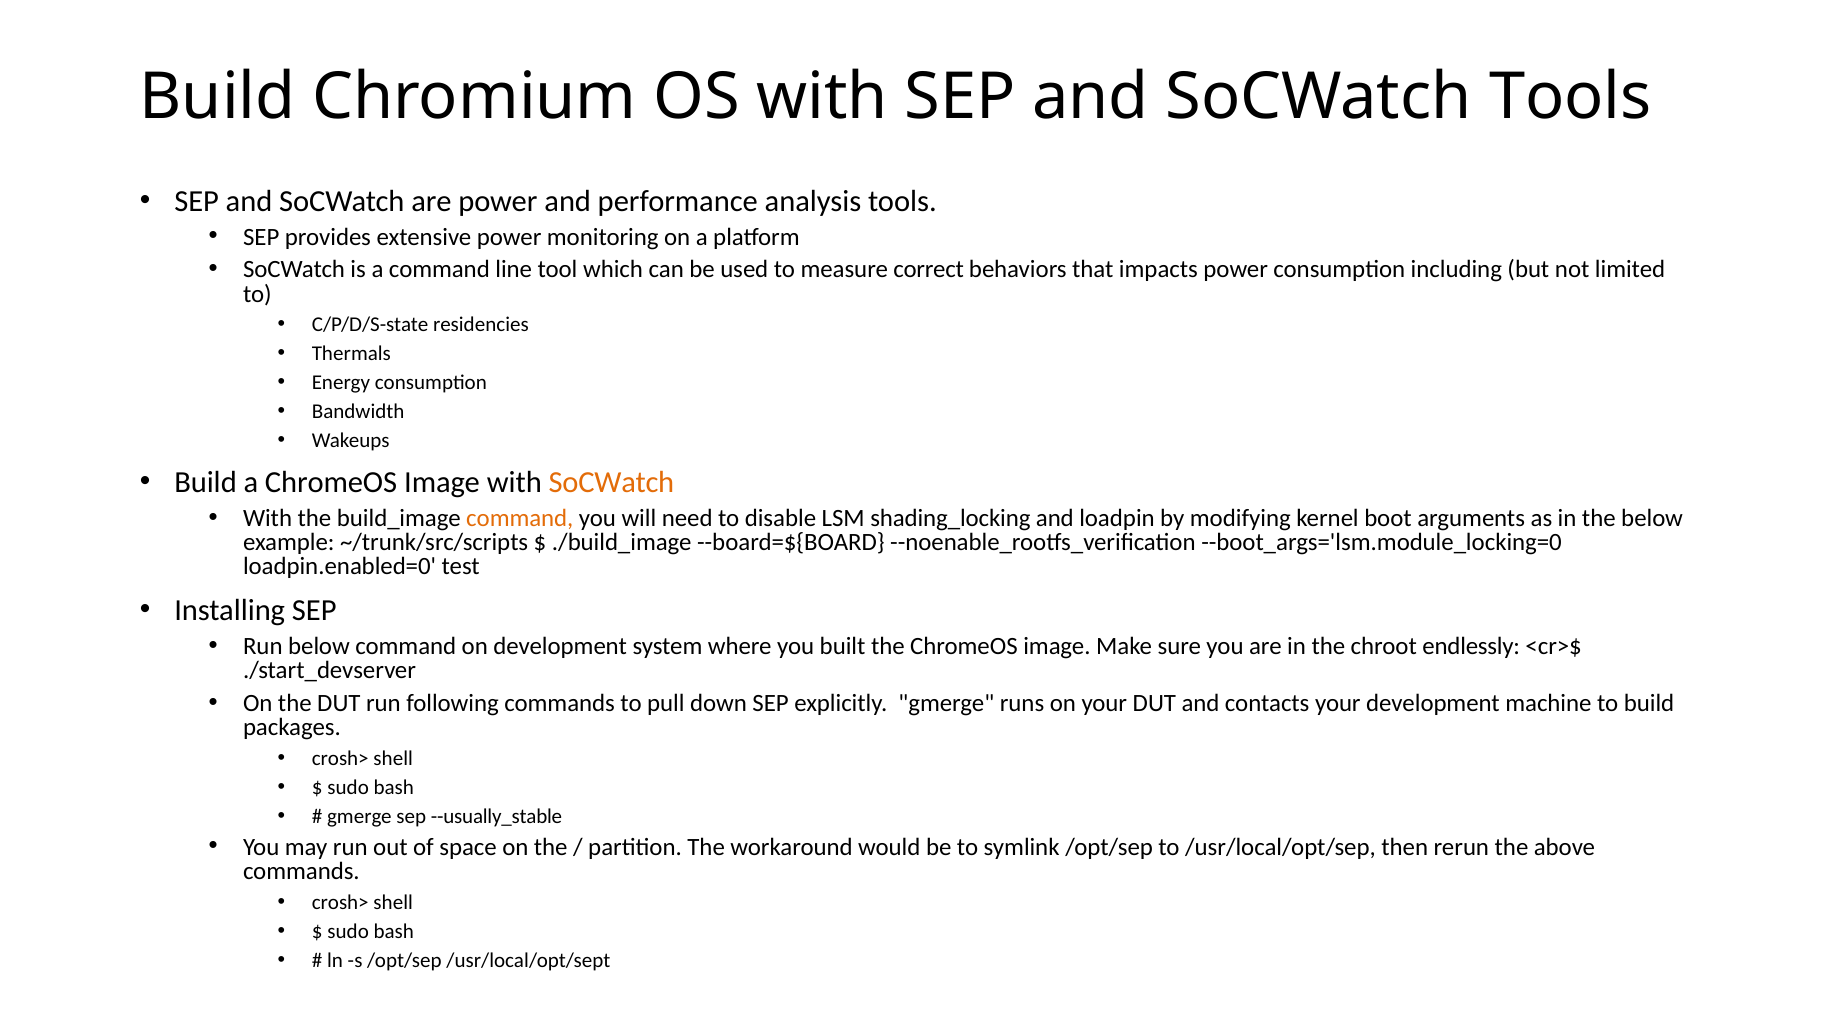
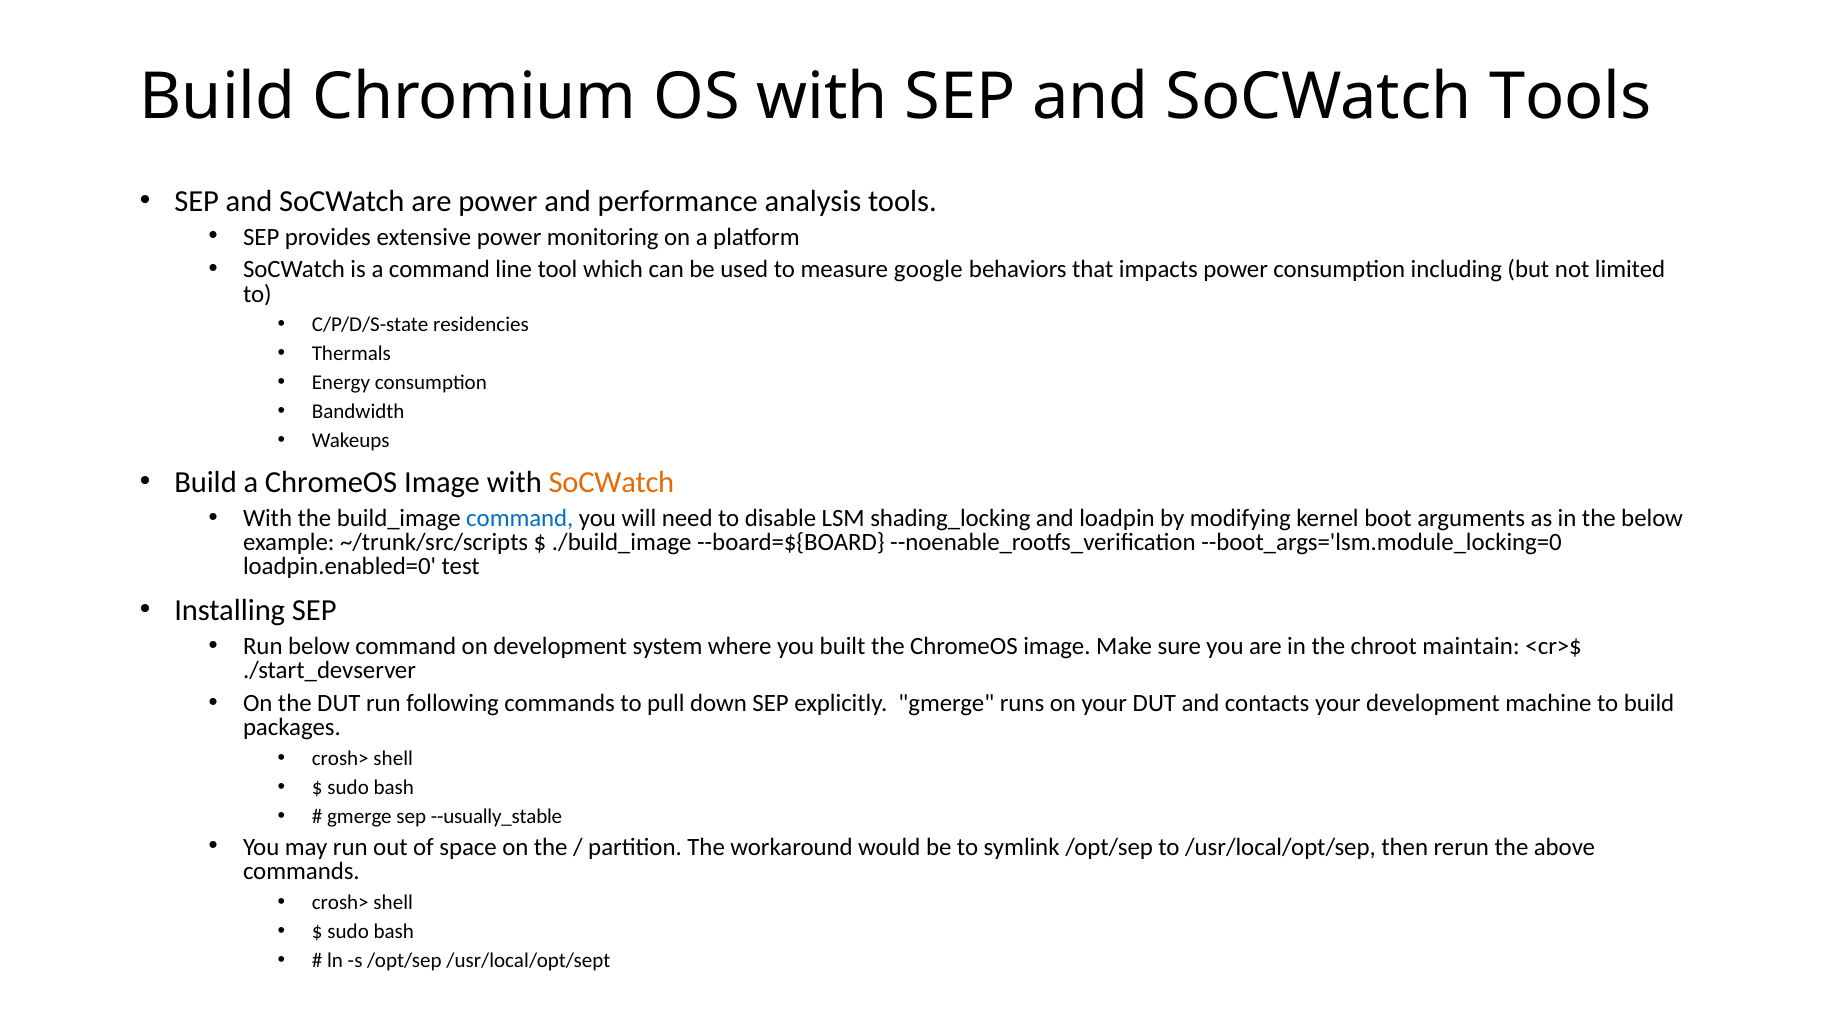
correct: correct -> google
command at (520, 519) colour: orange -> blue
endlessly: endlessly -> maintain
